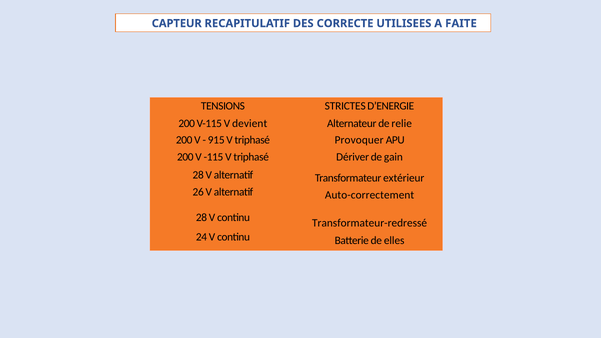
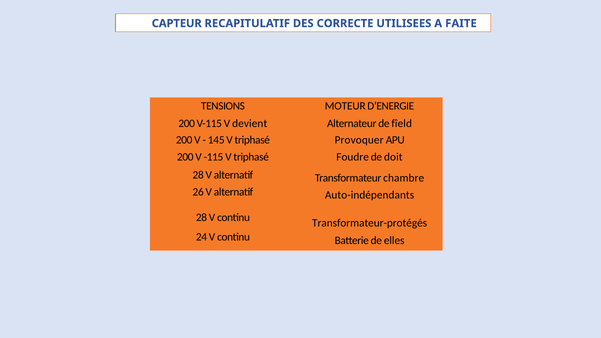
STRICTES: STRICTES -> MOTEUR
relie: relie -> fîeld
915: 915 -> 145
Dériver: Dériver -> Foudre
gain: gain -> doit
extérieur: extérieur -> chambre
Auto-correctement: Auto-correctement -> Auto-indépendants
Transformateur-redressé: Transformateur-redressé -> Transformateur-protégés
